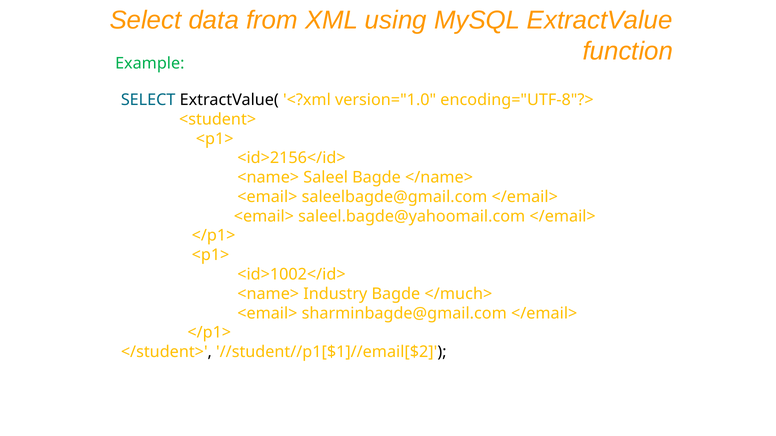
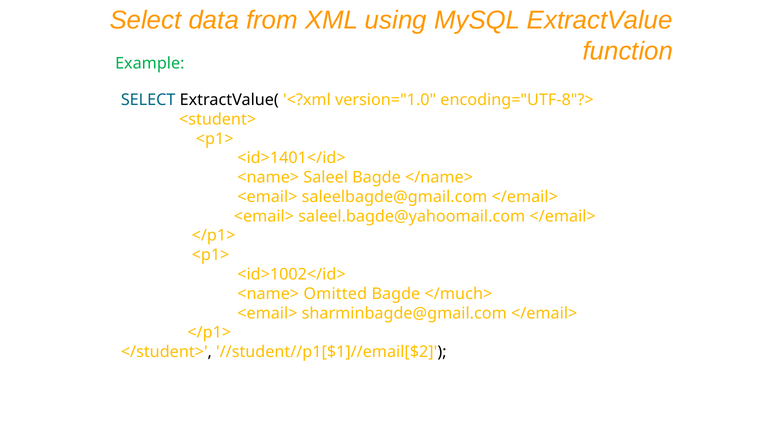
<id>2156</id>: <id>2156</id> -> <id>1401</id>
Industry: Industry -> Omitted
